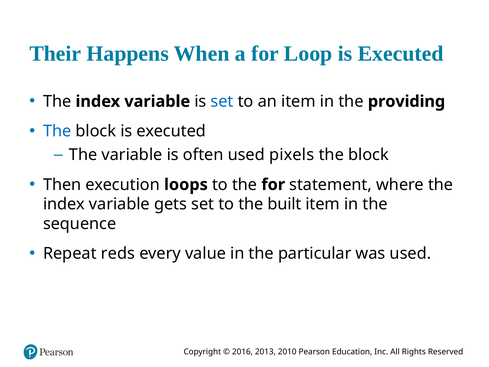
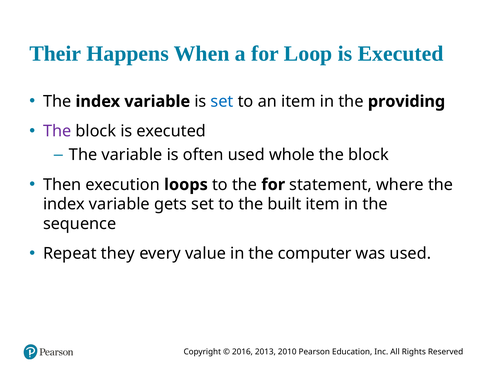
The at (57, 131) colour: blue -> purple
pixels: pixels -> whole
reds: reds -> they
particular: particular -> computer
